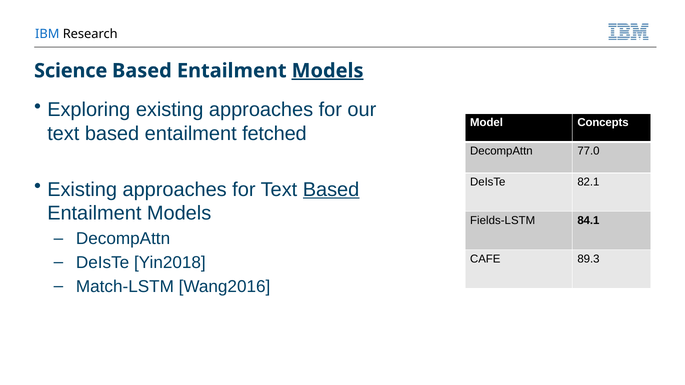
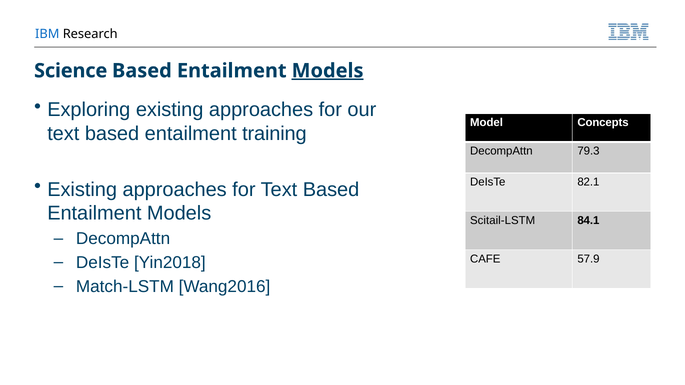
fetched: fetched -> training
77.0: 77.0 -> 79.3
Based at (331, 190) underline: present -> none
Fields-LSTM: Fields-LSTM -> Scitail-LSTM
89.3: 89.3 -> 57.9
